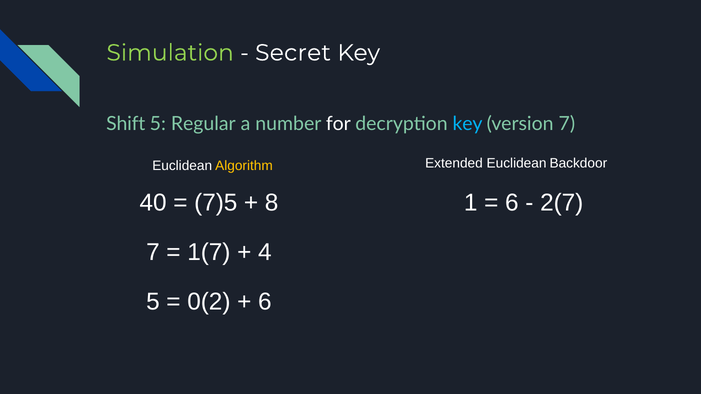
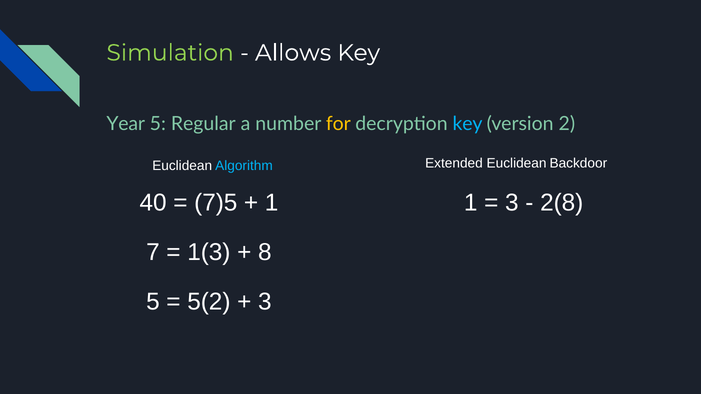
Secret: Secret -> Allows
Shift: Shift -> Year
for colour: white -> yellow
version 7: 7 -> 2
Algorithm colour: yellow -> light blue
8 at (272, 203): 8 -> 1
6 at (512, 203): 6 -> 3
2(7: 2(7 -> 2(8
1(7: 1(7 -> 1(3
4: 4 -> 8
0(2: 0(2 -> 5(2
6 at (265, 302): 6 -> 3
